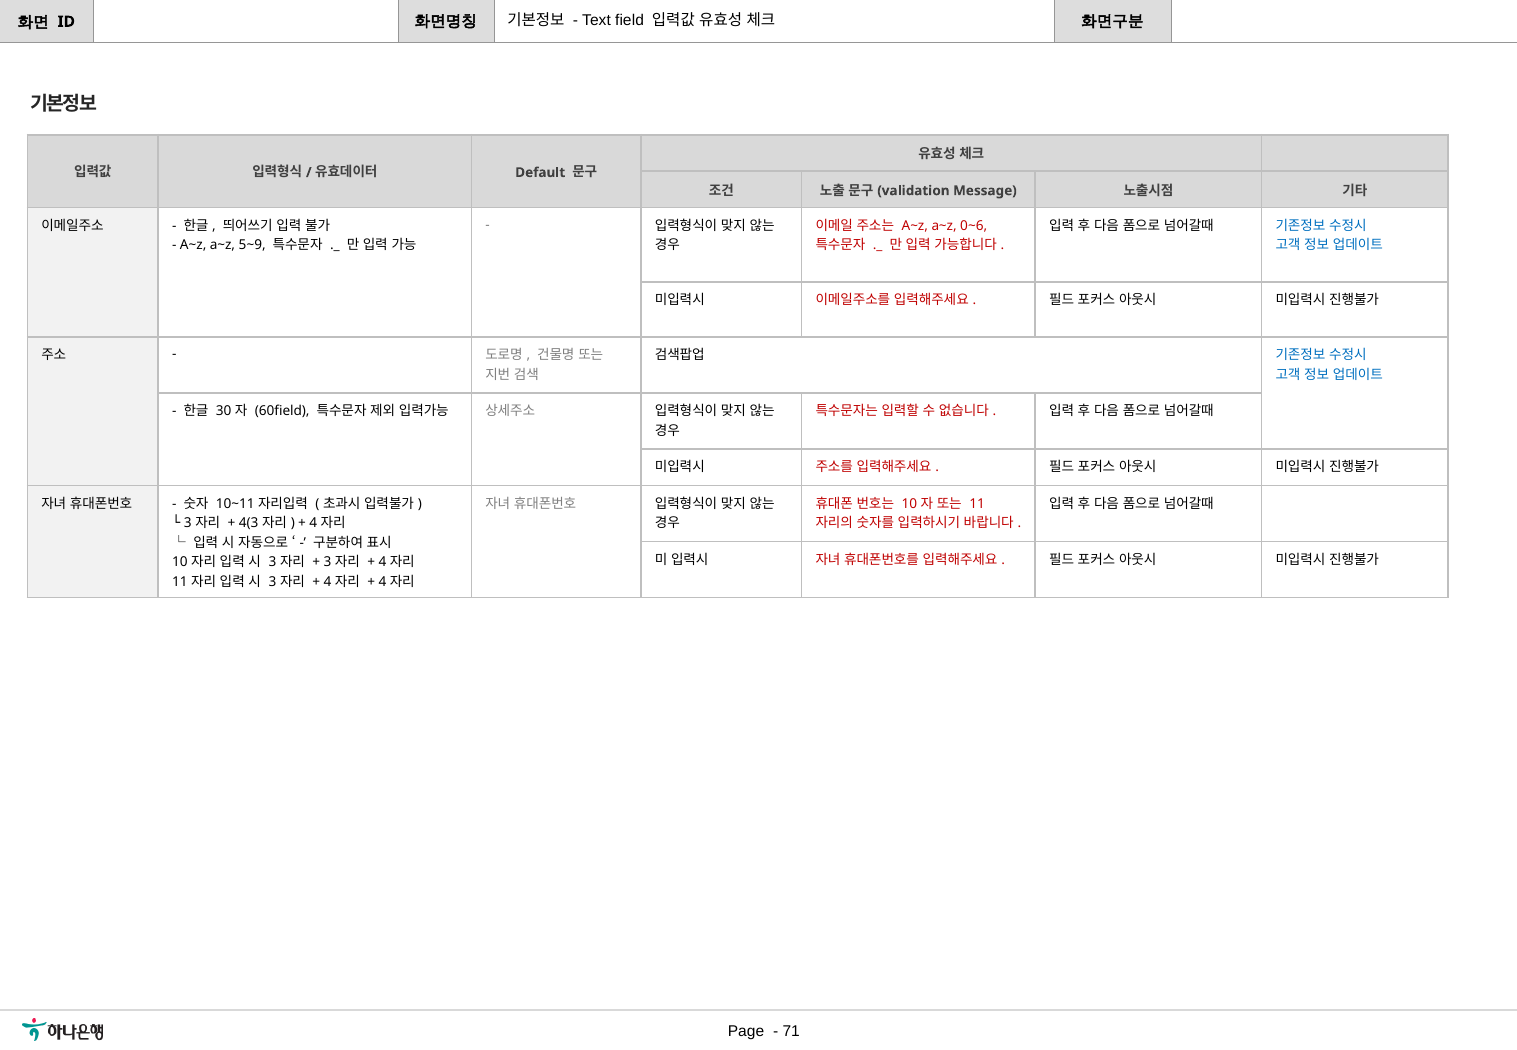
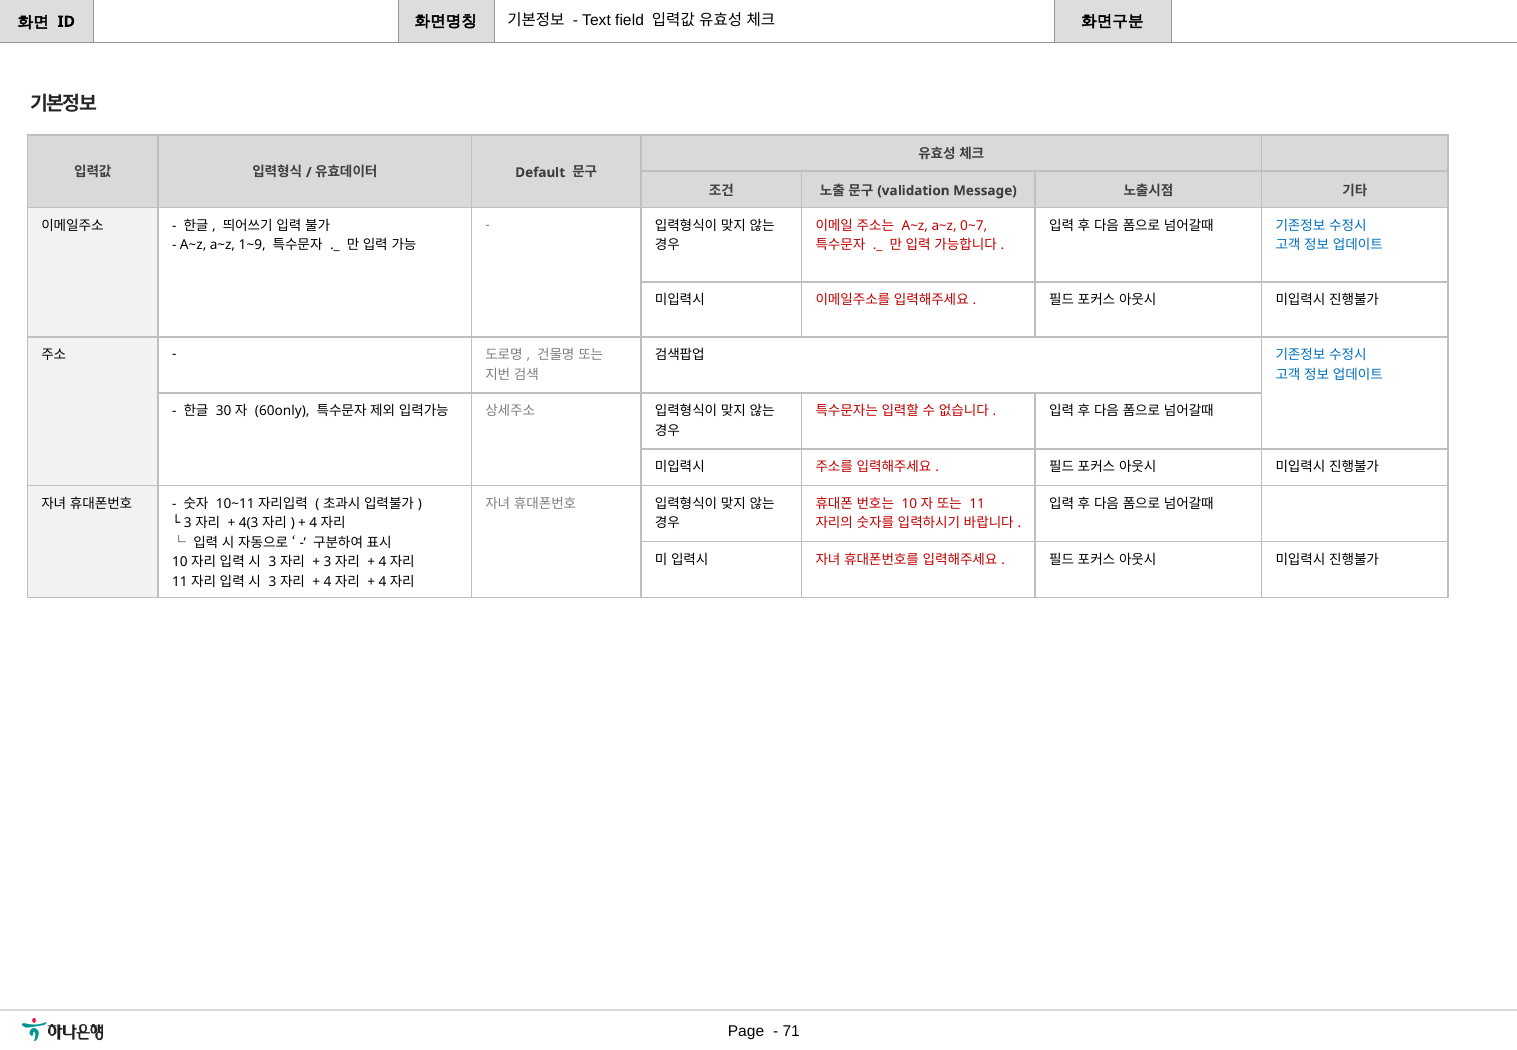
0~6: 0~6 -> 0~7
5~9: 5~9 -> 1~9
60field: 60field -> 60only
